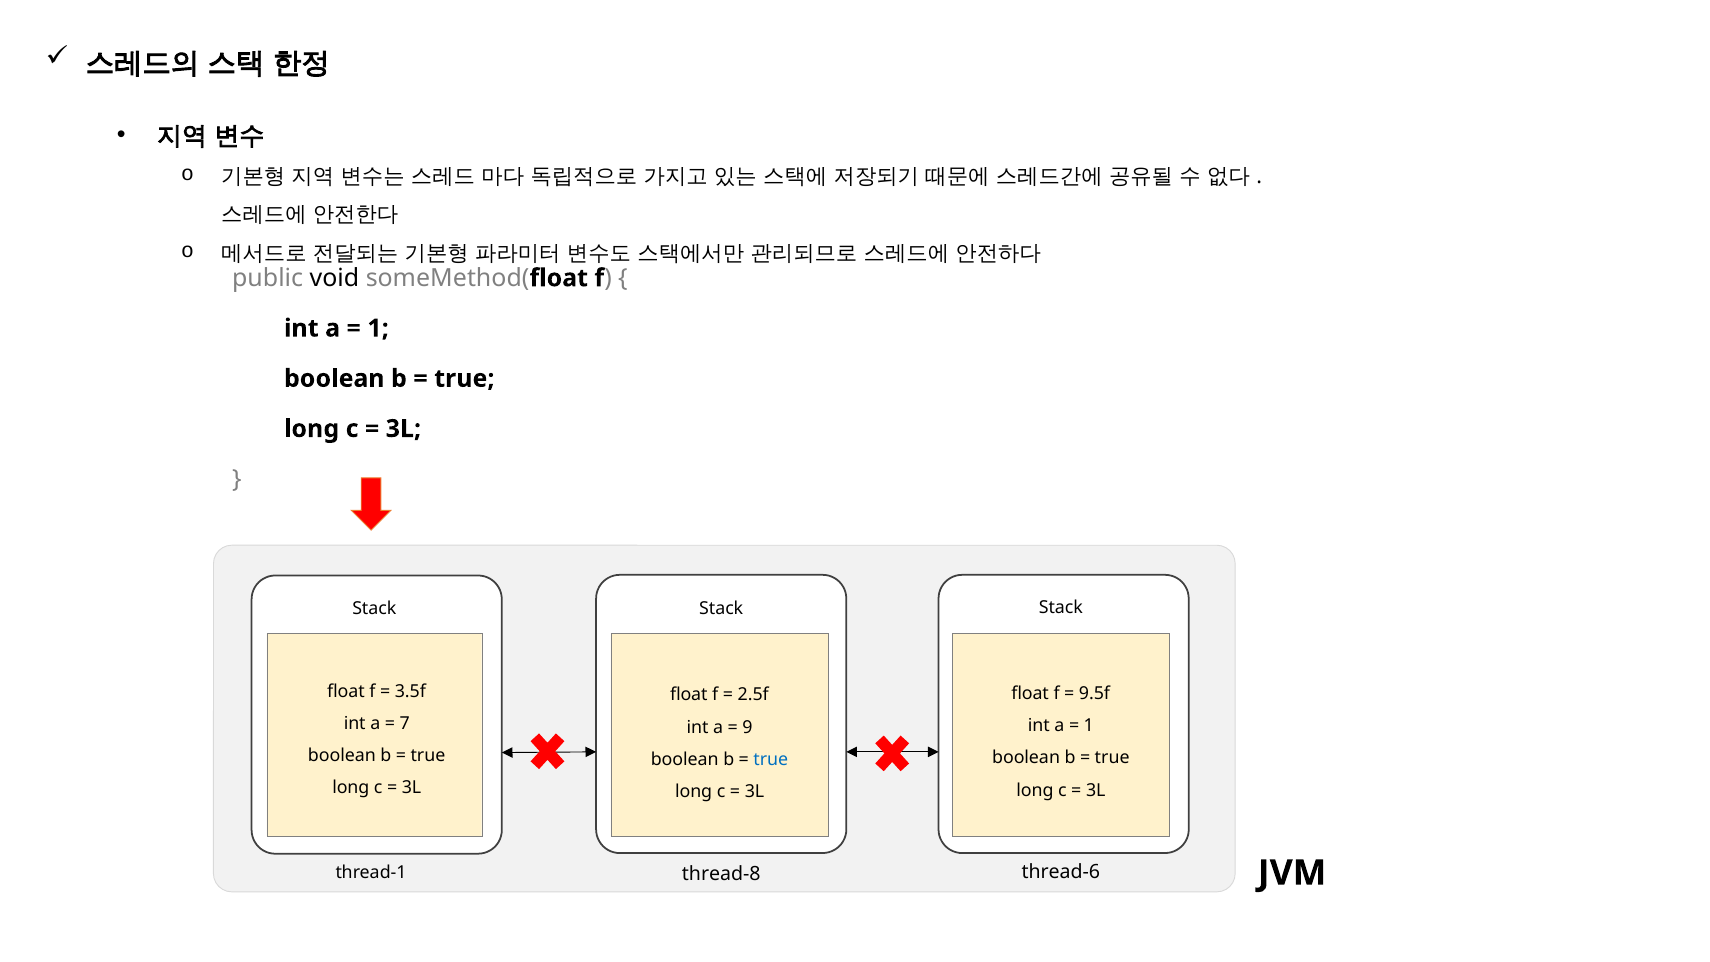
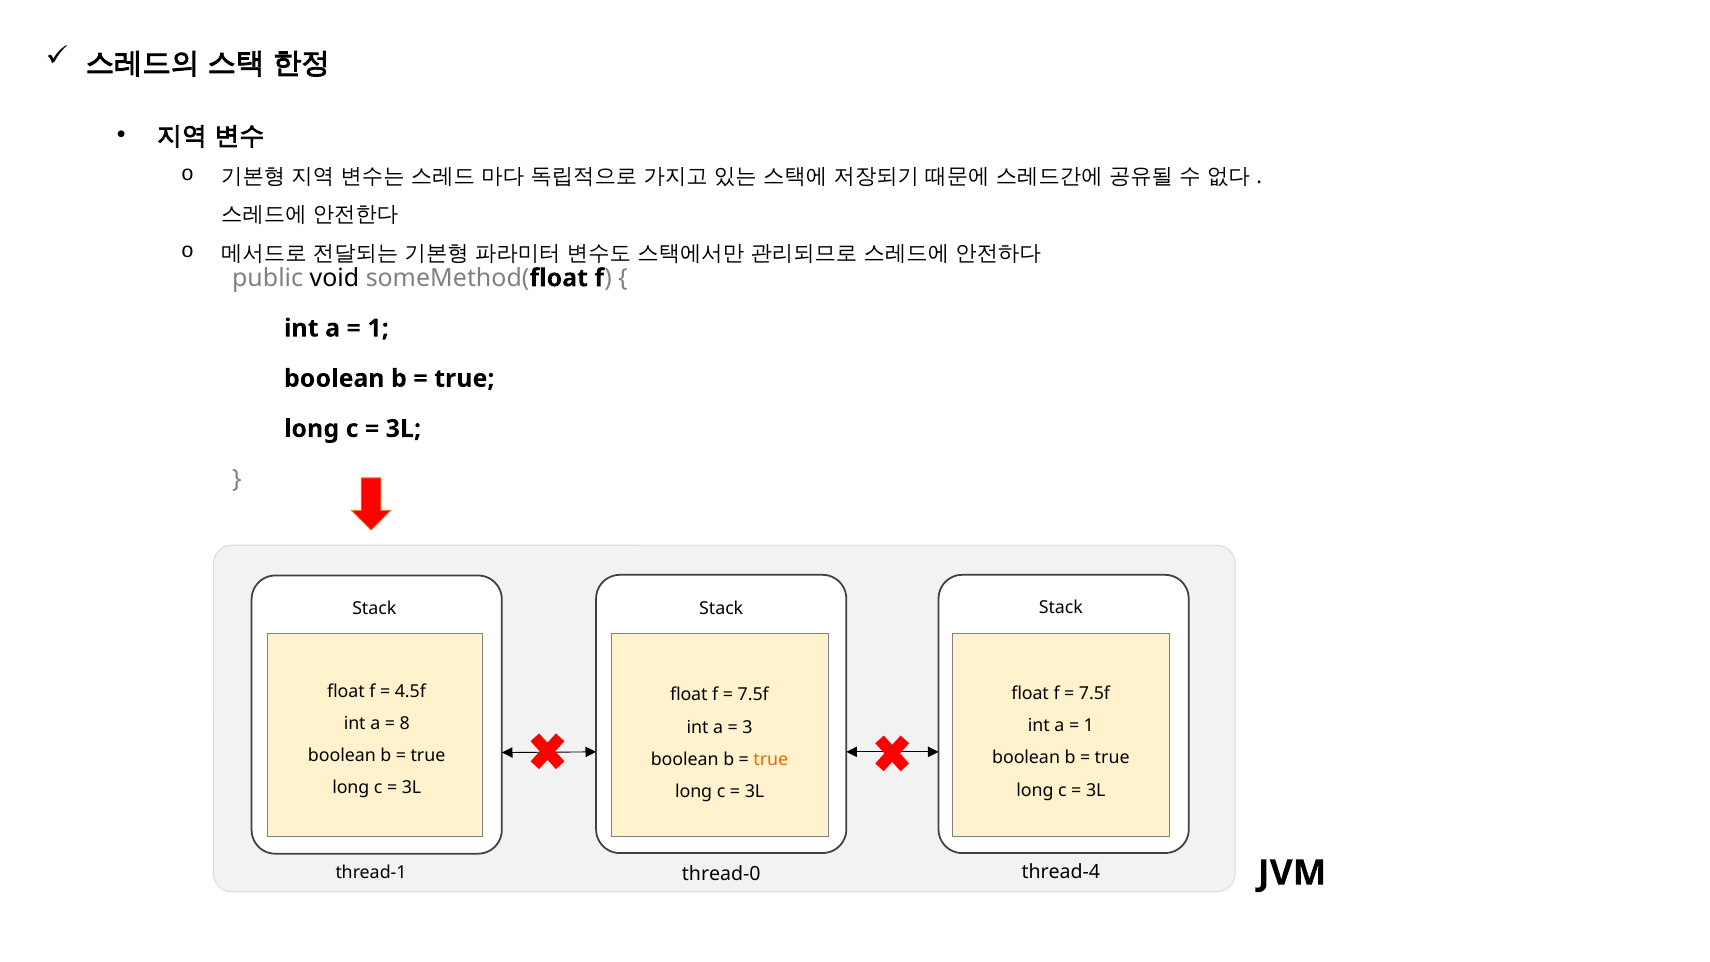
3.5f: 3.5f -> 4.5f
9.5f at (1095, 694): 9.5f -> 7.5f
2.5f at (753, 695): 2.5f -> 7.5f
7: 7 -> 8
9: 9 -> 3
true at (771, 759) colour: blue -> orange
thread-6: thread-6 -> thread-4
thread-8: thread-8 -> thread-0
